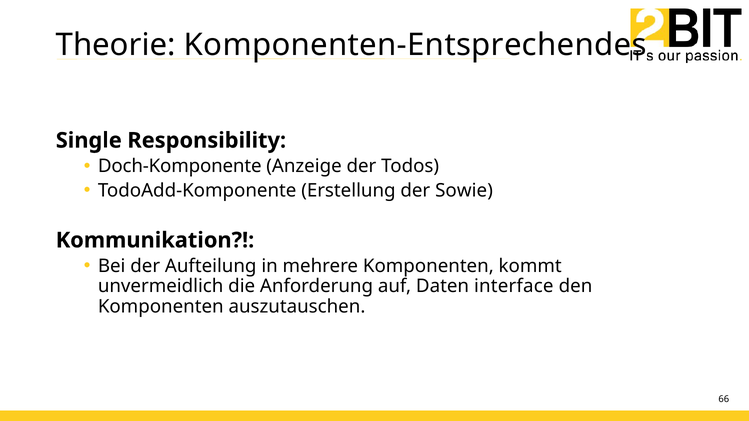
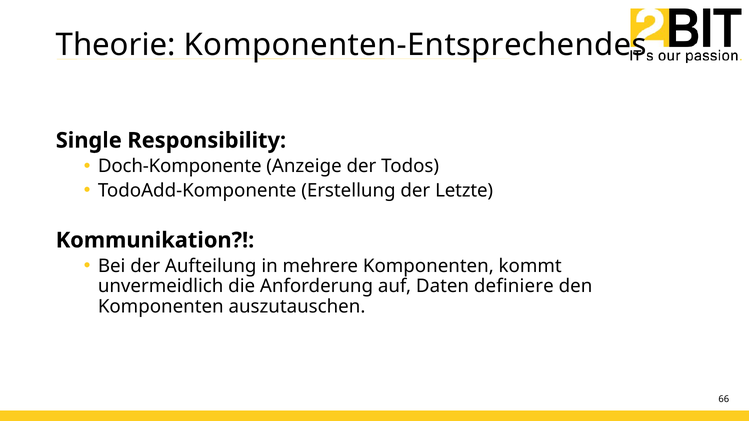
Sowie: Sowie -> Letzte
interface: interface -> definiere
